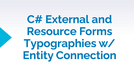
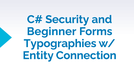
External: External -> Security
Resource: Resource -> Beginner
